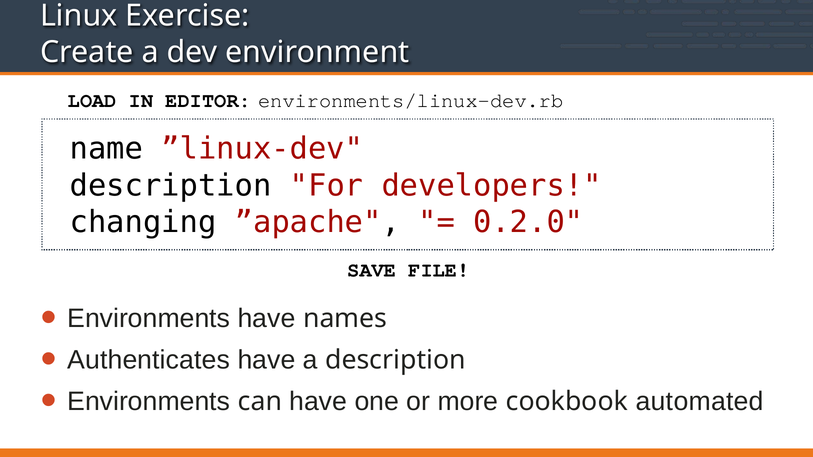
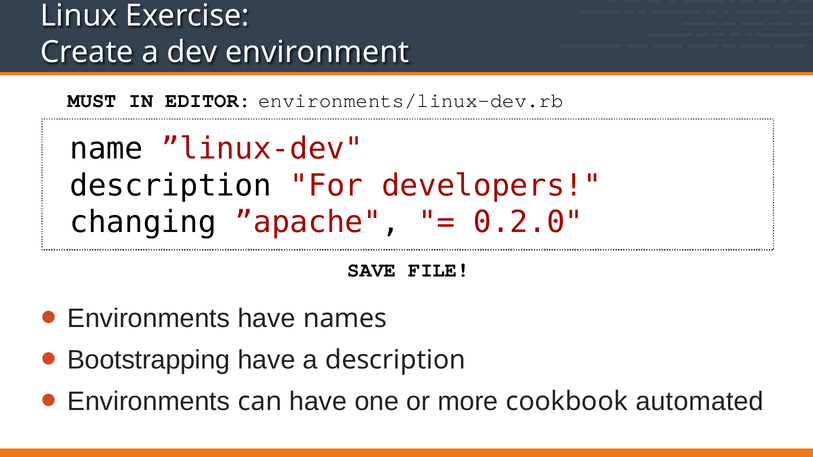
LOAD: LOAD -> MUST
Authenticates: Authenticates -> Bootstrapping
